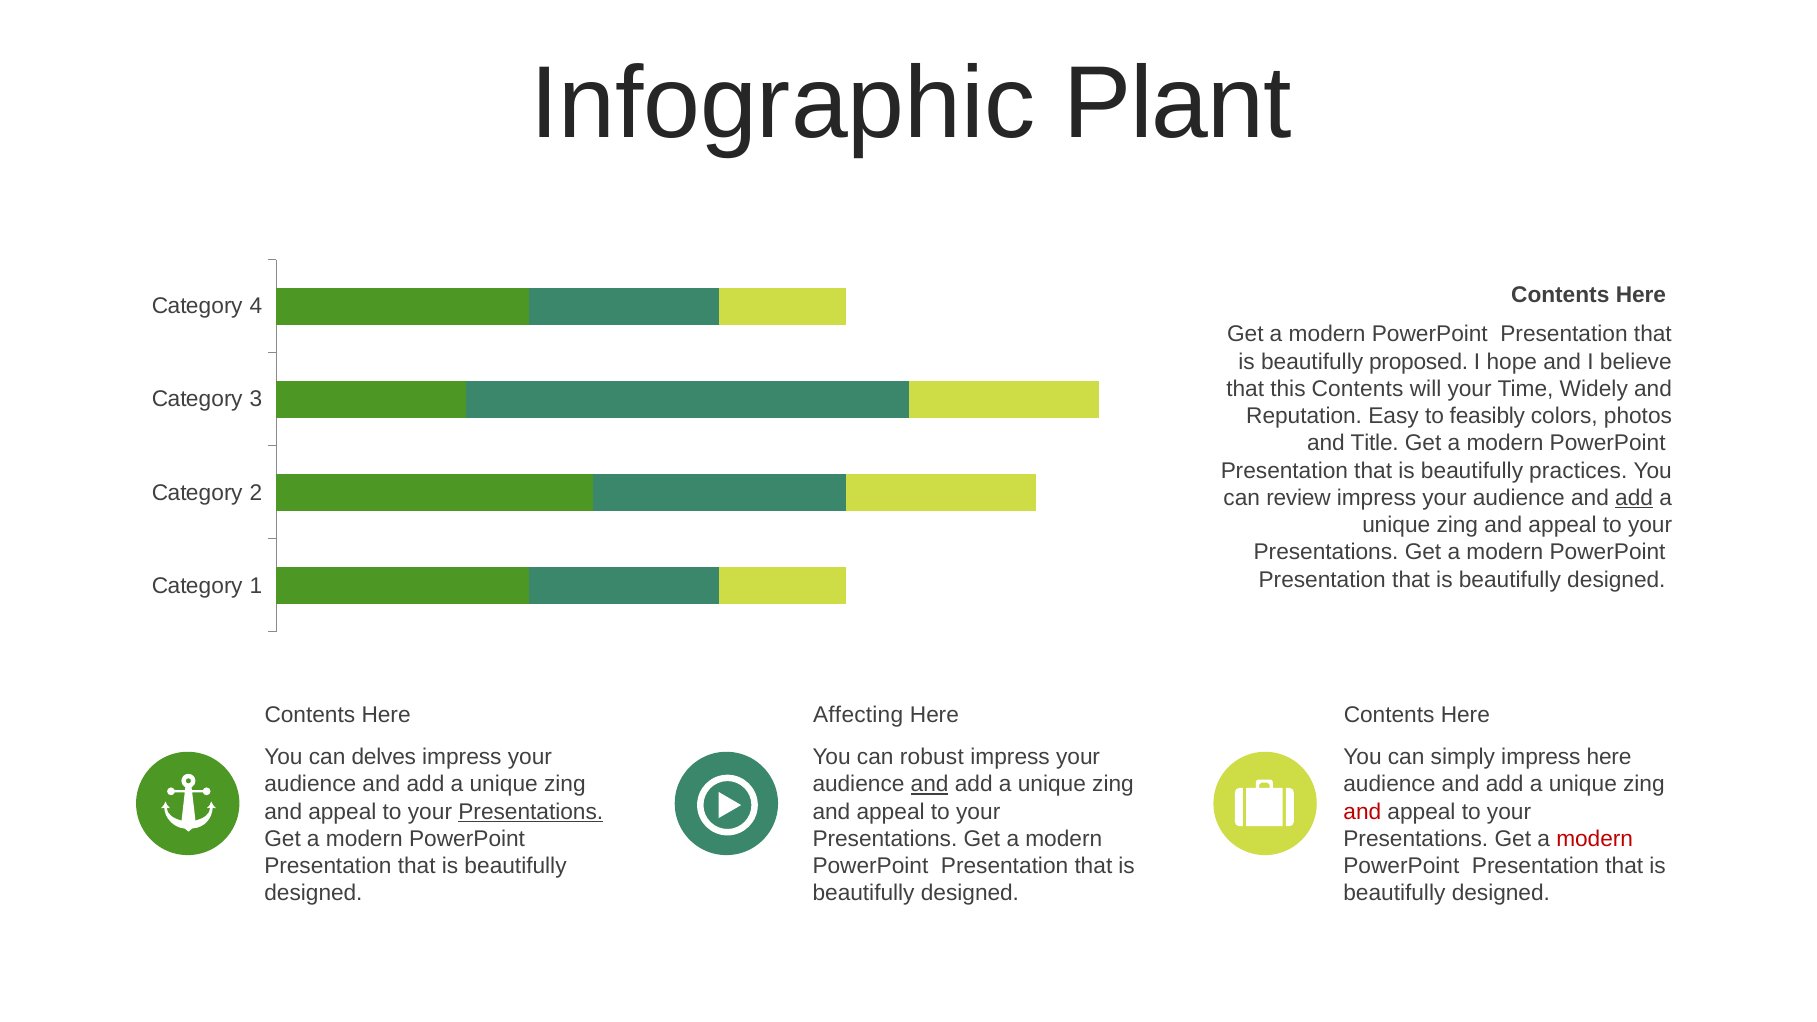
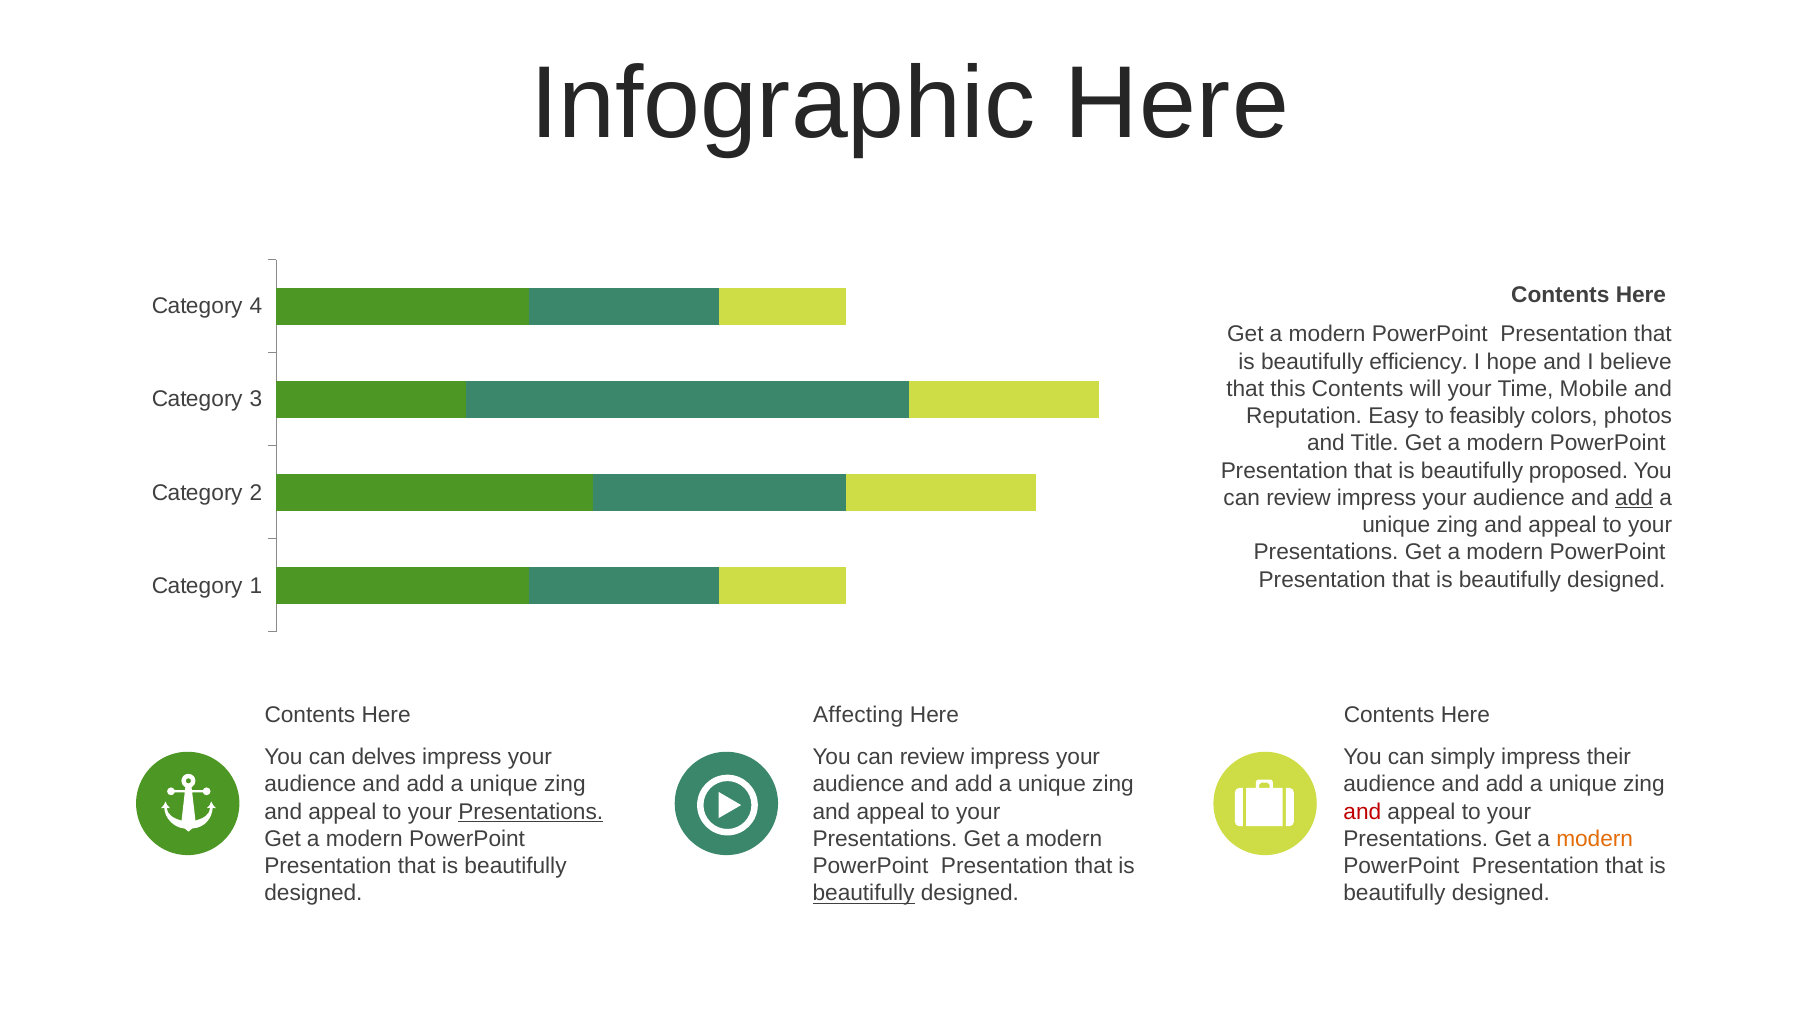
Infographic Plant: Plant -> Here
proposed: proposed -> efficiency
Widely: Widely -> Mobile
practices: practices -> proposed
robust at (932, 757): robust -> review
impress here: here -> their
and at (930, 784) underline: present -> none
modern at (1595, 839) colour: red -> orange
beautifully at (864, 893) underline: none -> present
